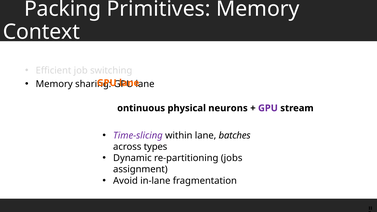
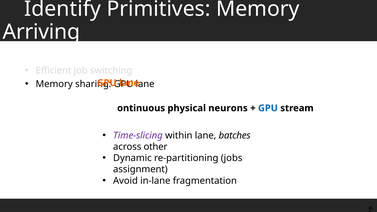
Packing: Packing -> Identify
Context: Context -> Arriving
GPU at (268, 108) colour: purple -> blue
types: types -> other
